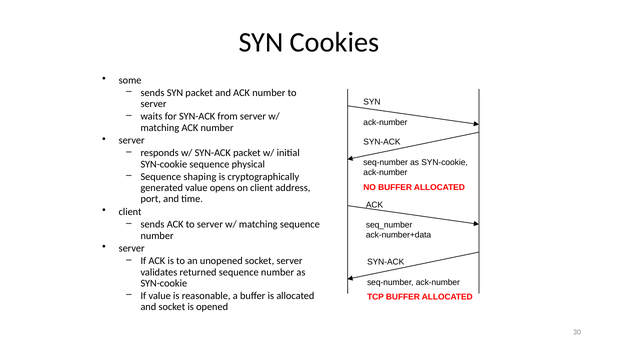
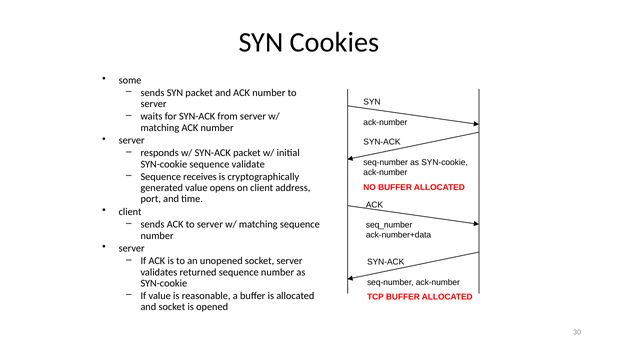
physical: physical -> validate
shaping: shaping -> receives
